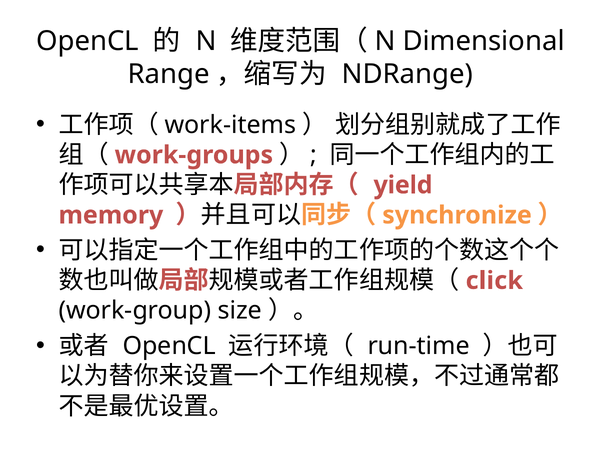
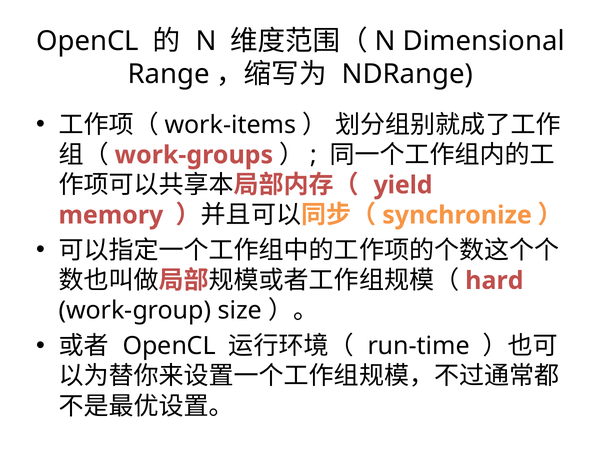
click: click -> hard
